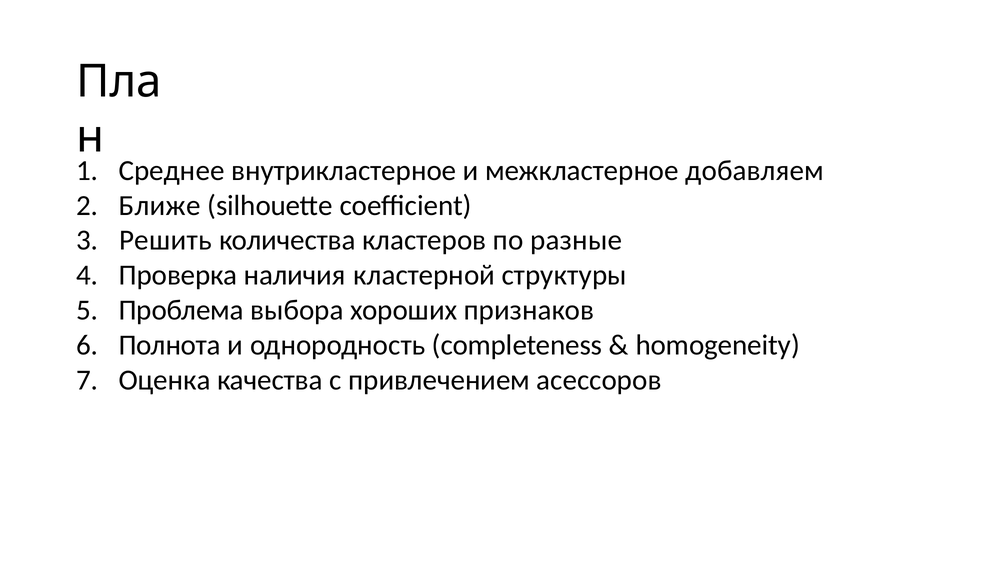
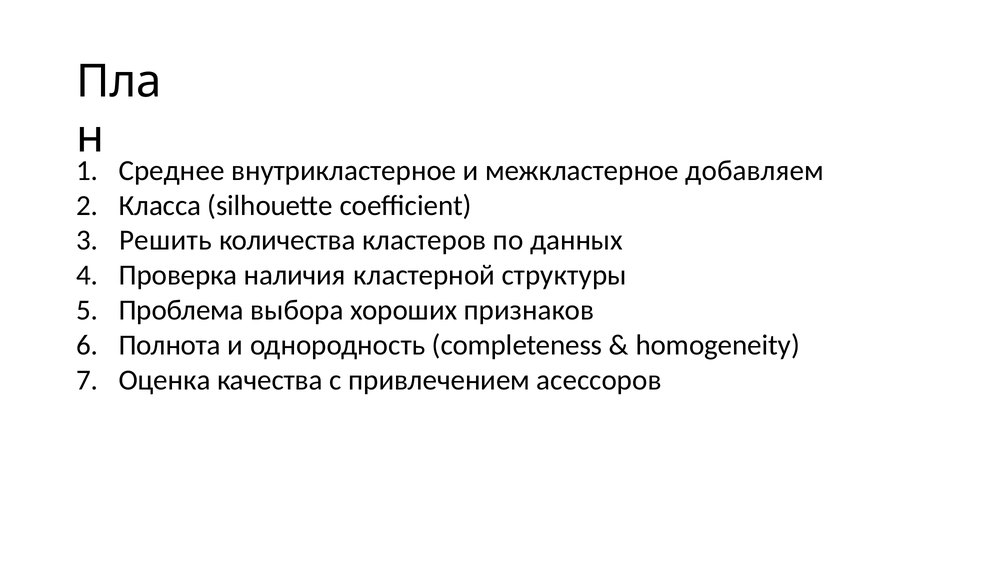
Ближе: Ближе -> Класса
разные: разные -> данных
